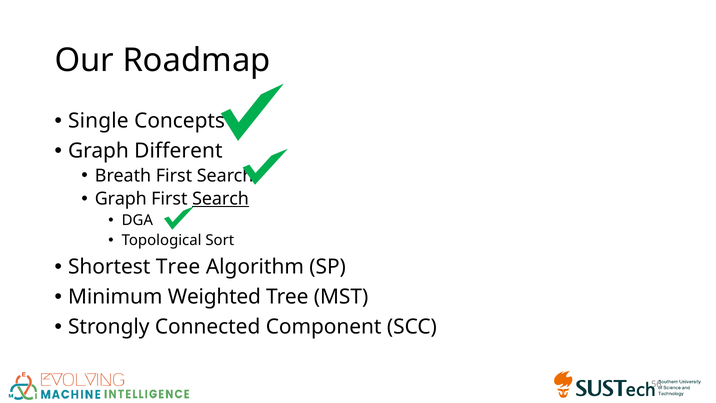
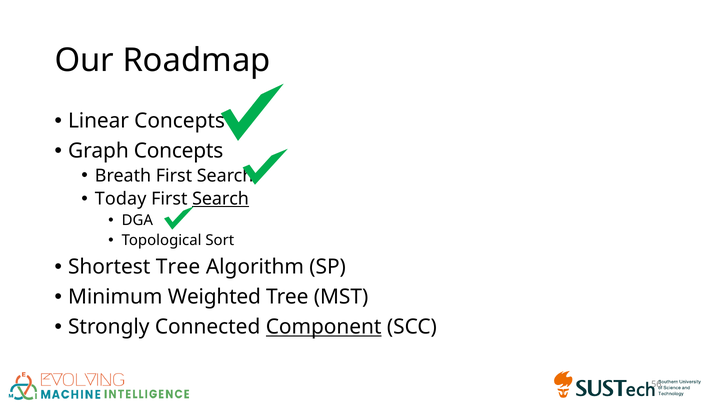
Single: Single -> Linear
Graph Different: Different -> Concepts
Graph at (121, 199): Graph -> Today
Component underline: none -> present
